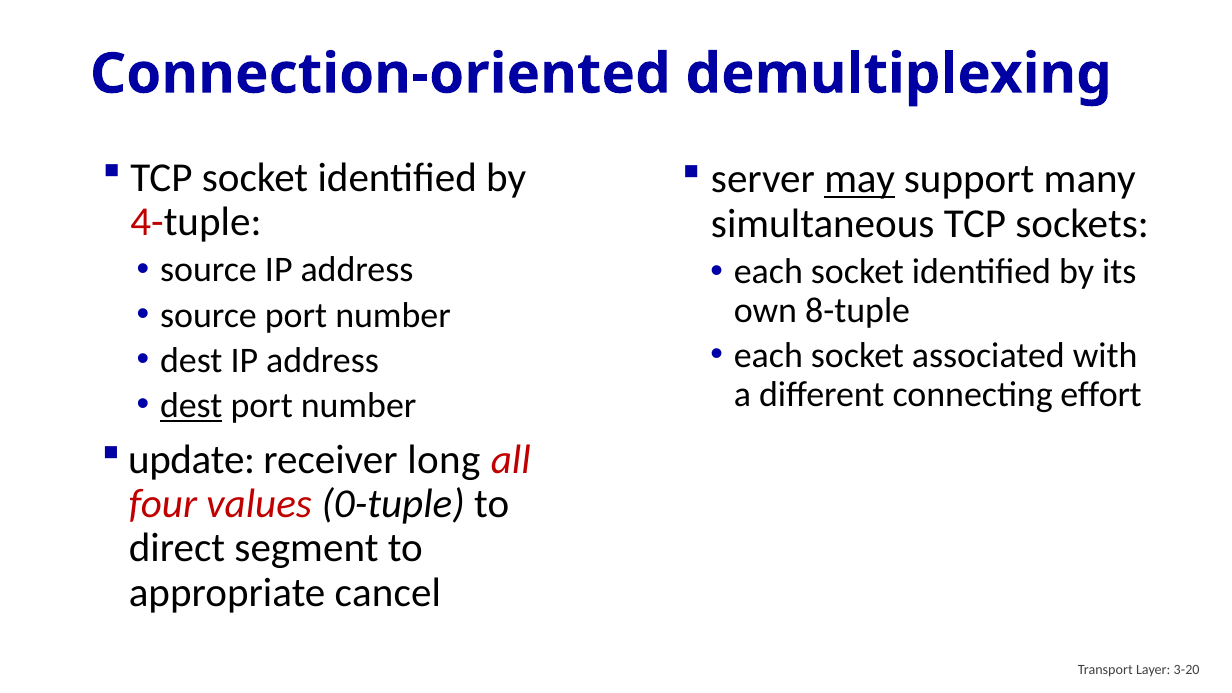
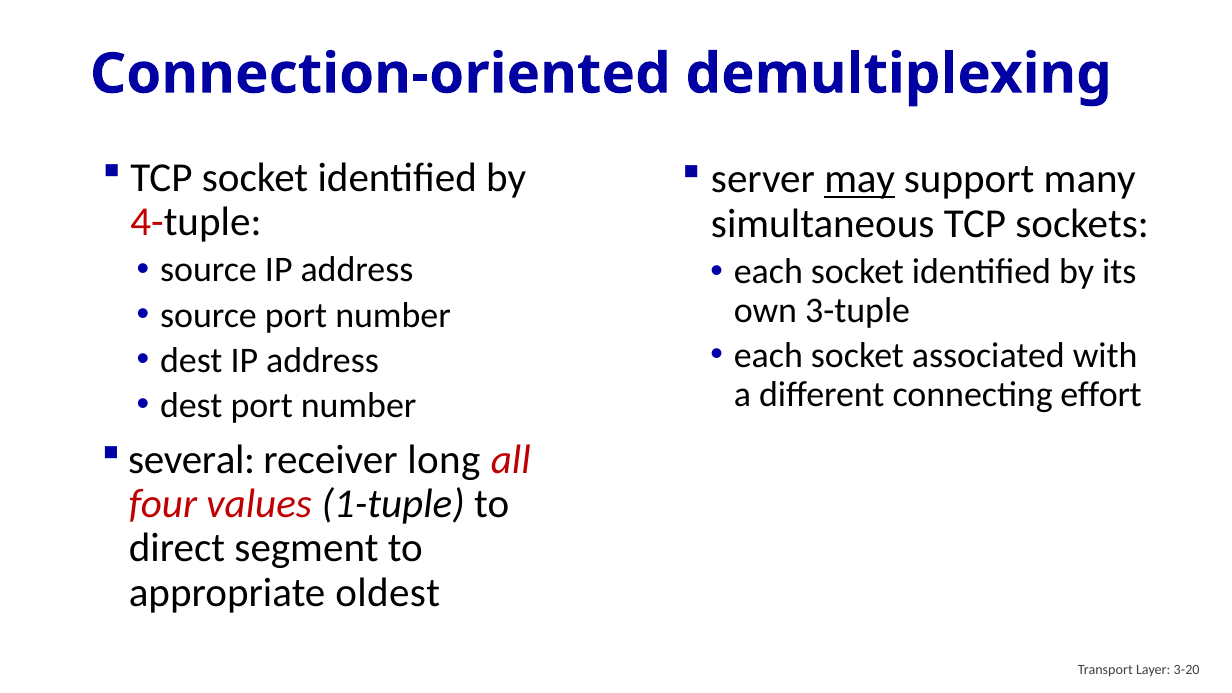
8-tuple: 8-tuple -> 3-tuple
dest at (191, 405) underline: present -> none
update: update -> several
0-tuple: 0-tuple -> 1-tuple
cancel: cancel -> oldest
